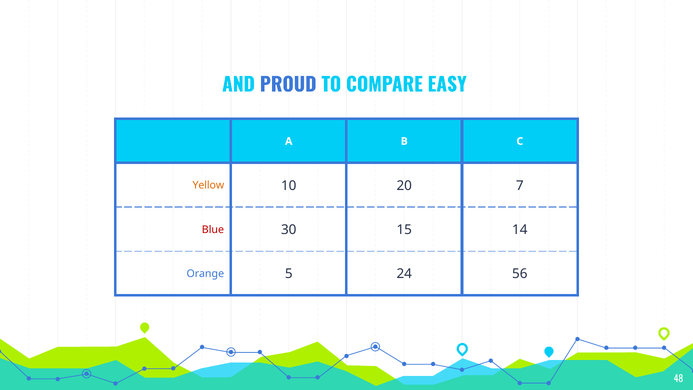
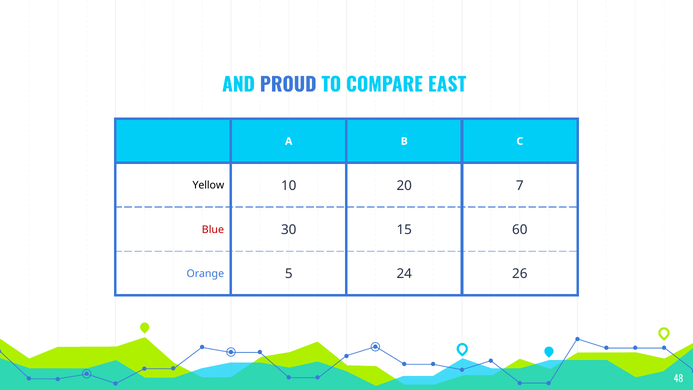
EASY: EASY -> EAST
Yellow colour: orange -> black
14: 14 -> 60
56: 56 -> 26
